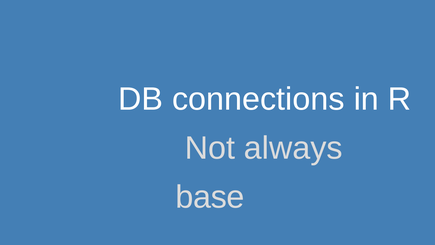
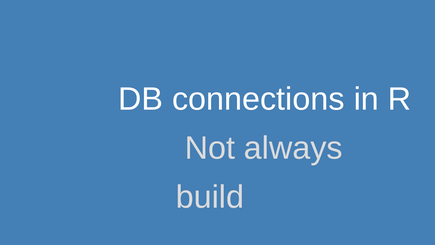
base: base -> build
